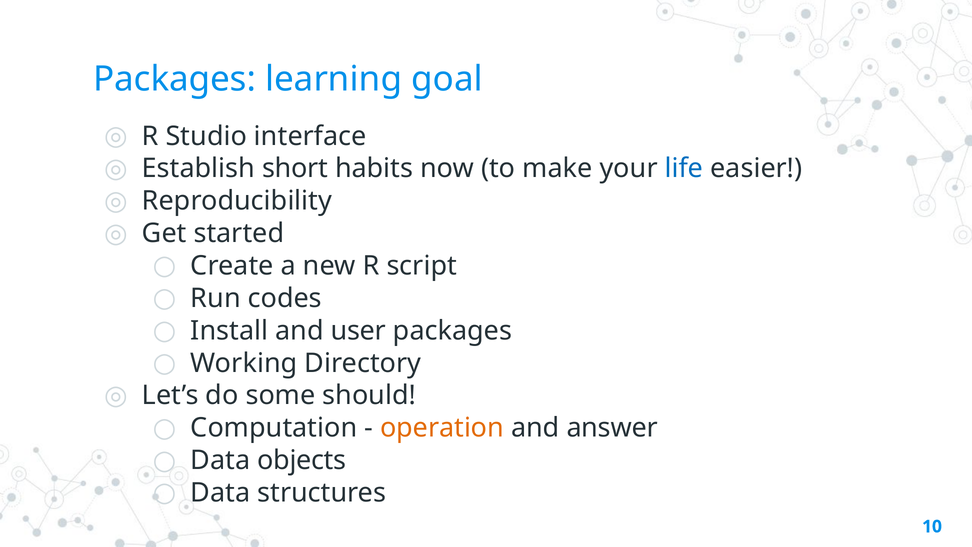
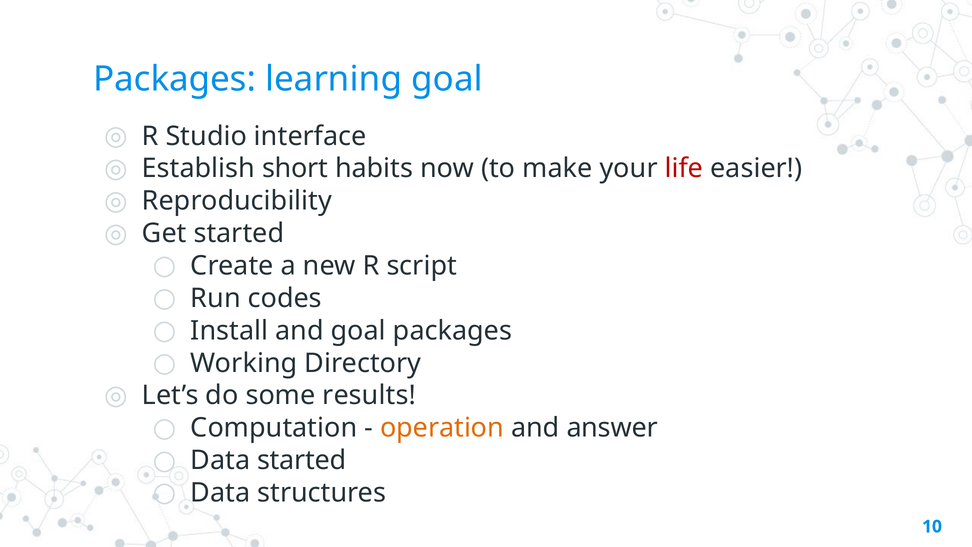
life colour: blue -> red
and user: user -> goal
should: should -> results
Data objects: objects -> started
